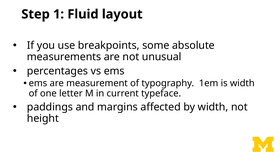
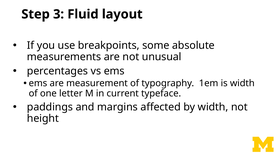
1: 1 -> 3
